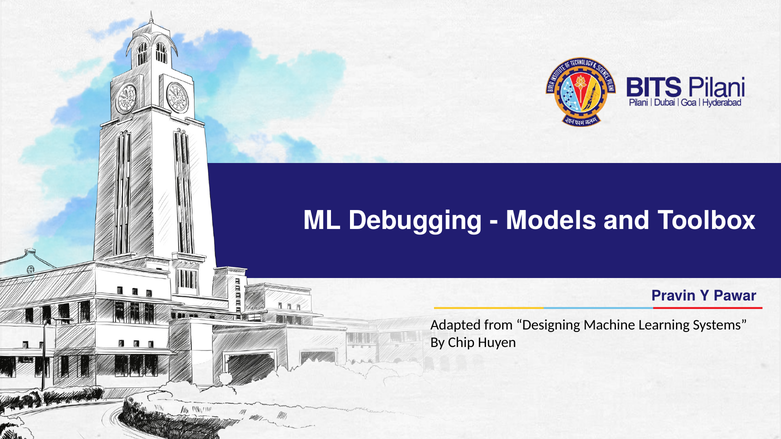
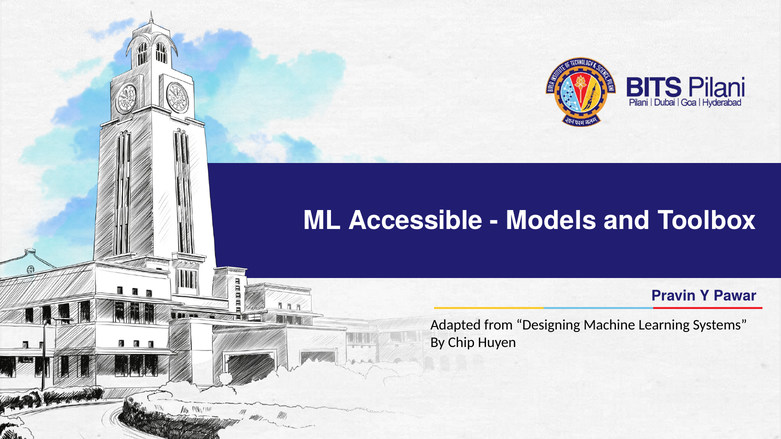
Debugging: Debugging -> Accessible
